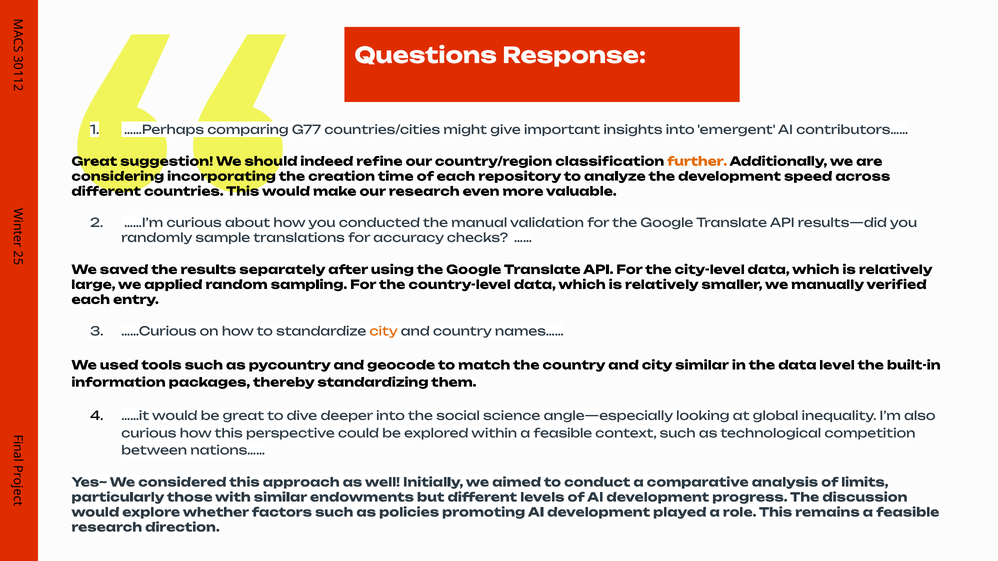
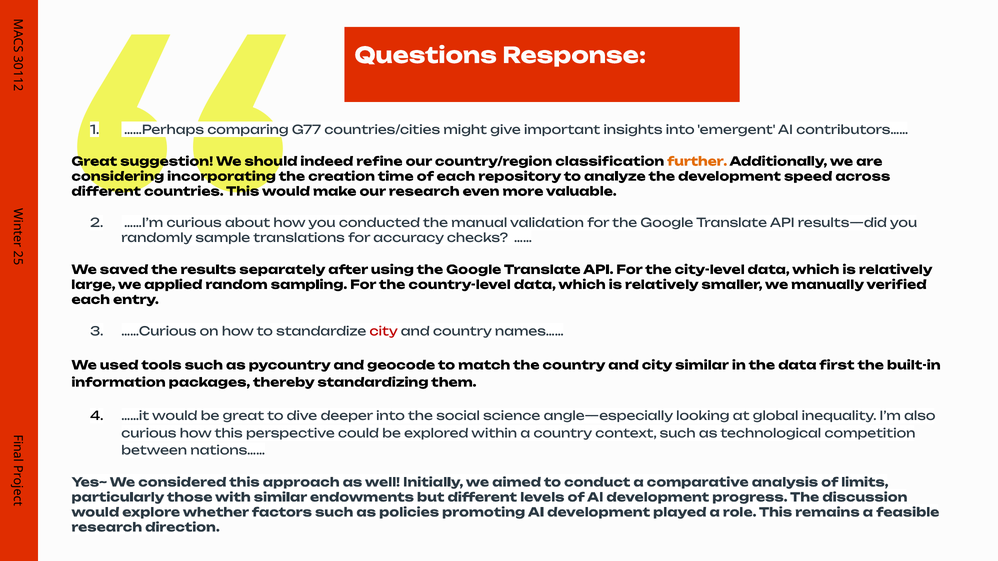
city at (384, 332) colour: orange -> red
level: level -> first
within a feasible: feasible -> country
